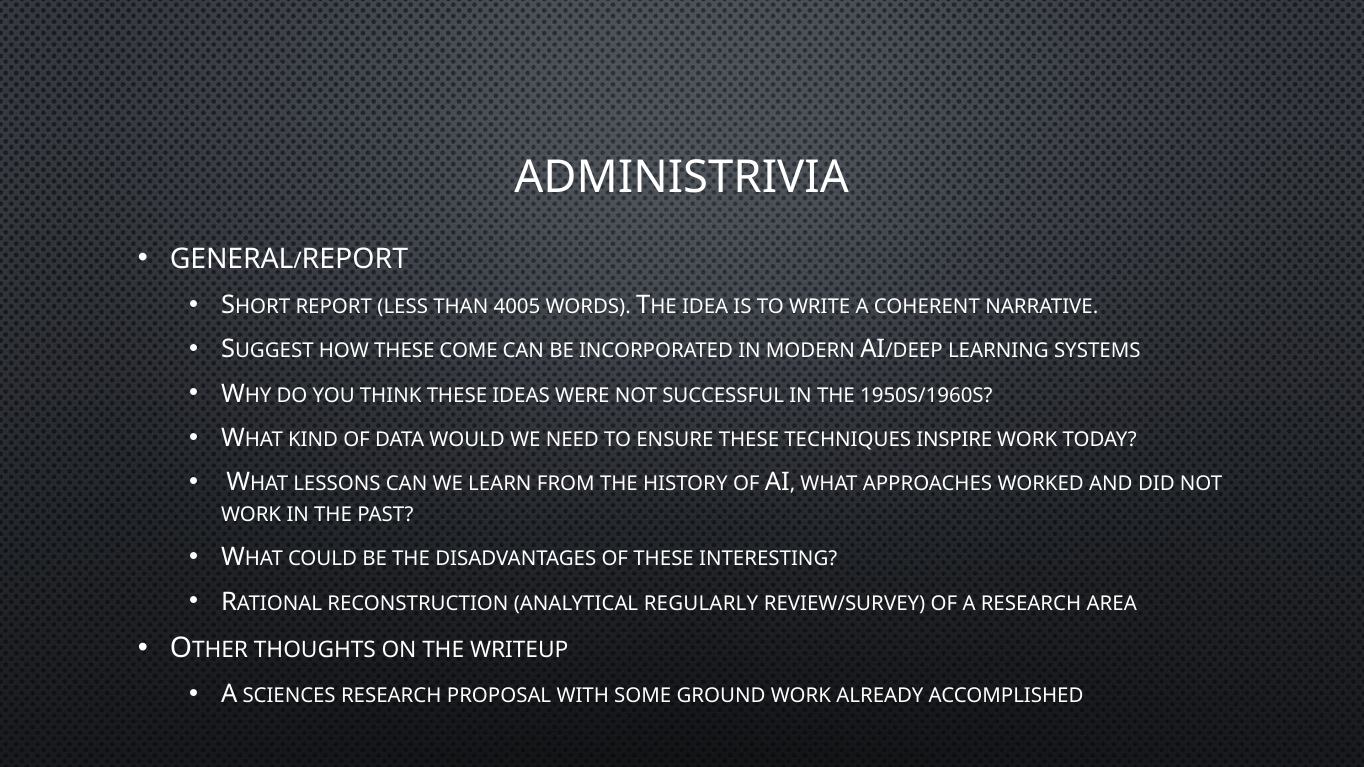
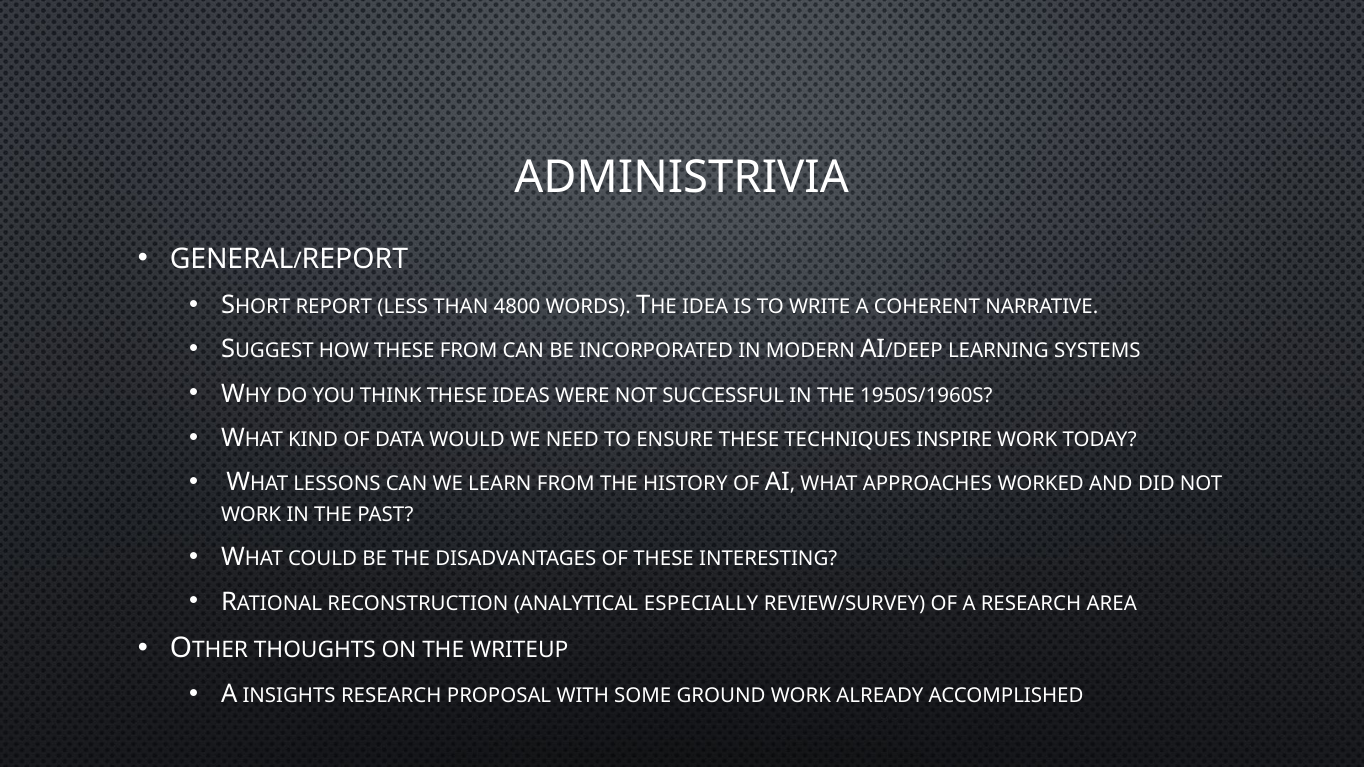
4005: 4005 -> 4800
THESE COME: COME -> FROM
REGULARLY: REGULARLY -> ESPECIALLY
SCIENCES: SCIENCES -> INSIGHTS
